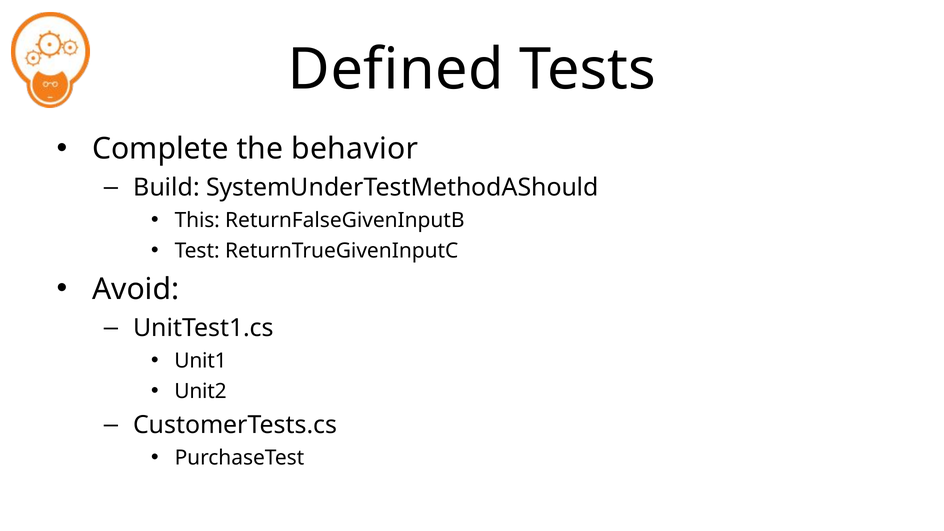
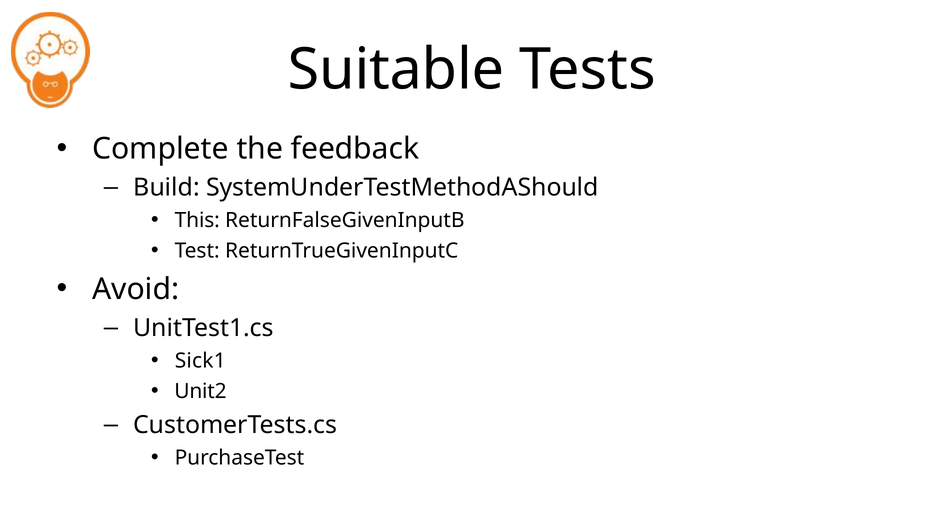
Defined: Defined -> Suitable
behavior: behavior -> feedback
Unit1: Unit1 -> Sick1
